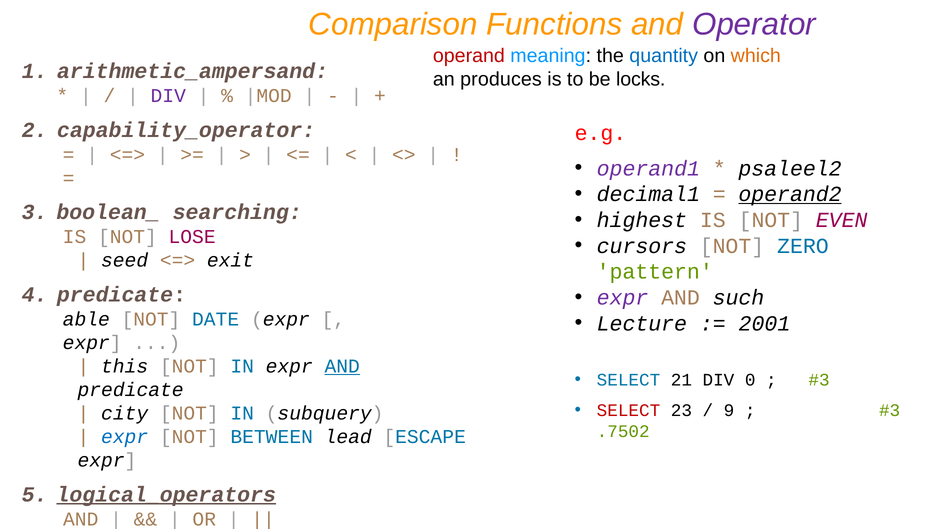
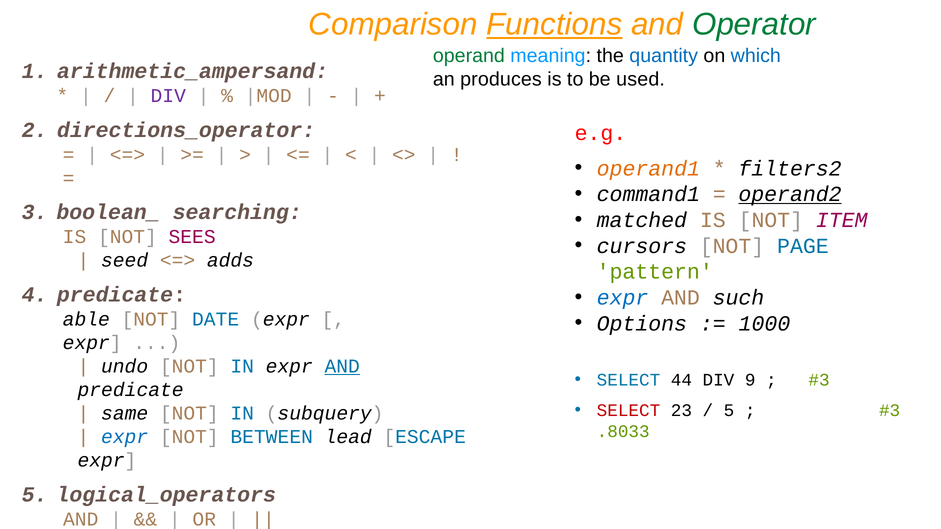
Functions underline: none -> present
Operator colour: purple -> green
operand colour: red -> green
which colour: orange -> blue
locks: locks -> used
capability_operator: capability_operator -> directions_operator
operand1 colour: purple -> orange
psaleel2: psaleel2 -> filters2
decimal1: decimal1 -> command1
highest: highest -> matched
EVEN: EVEN -> ITEM
LOSE: LOSE -> SEES
ZERO: ZERO -> PAGE
exit: exit -> adds
expr at (623, 298) colour: purple -> blue
Lecture: Lecture -> Options
2001: 2001 -> 1000
this: this -> undo
21: 21 -> 44
0: 0 -> 9
9 at (729, 411): 9 -> 5
city: city -> same
.7502: .7502 -> .8033
logical_operators underline: present -> none
